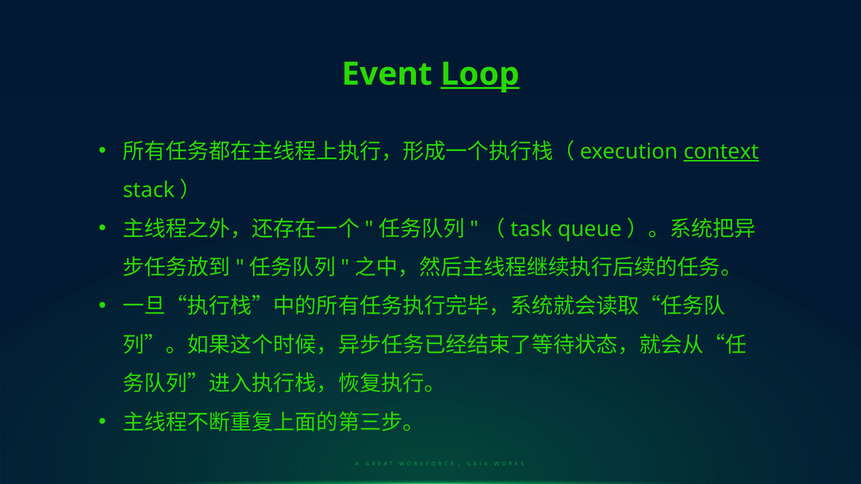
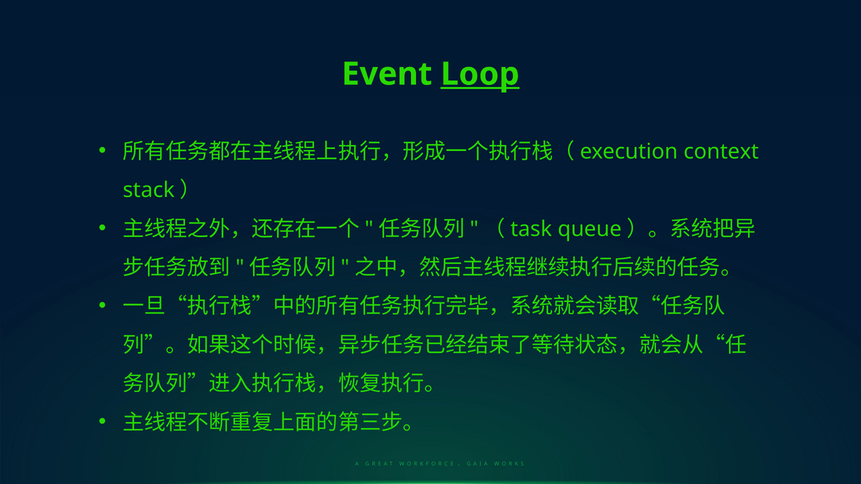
context underline: present -> none
